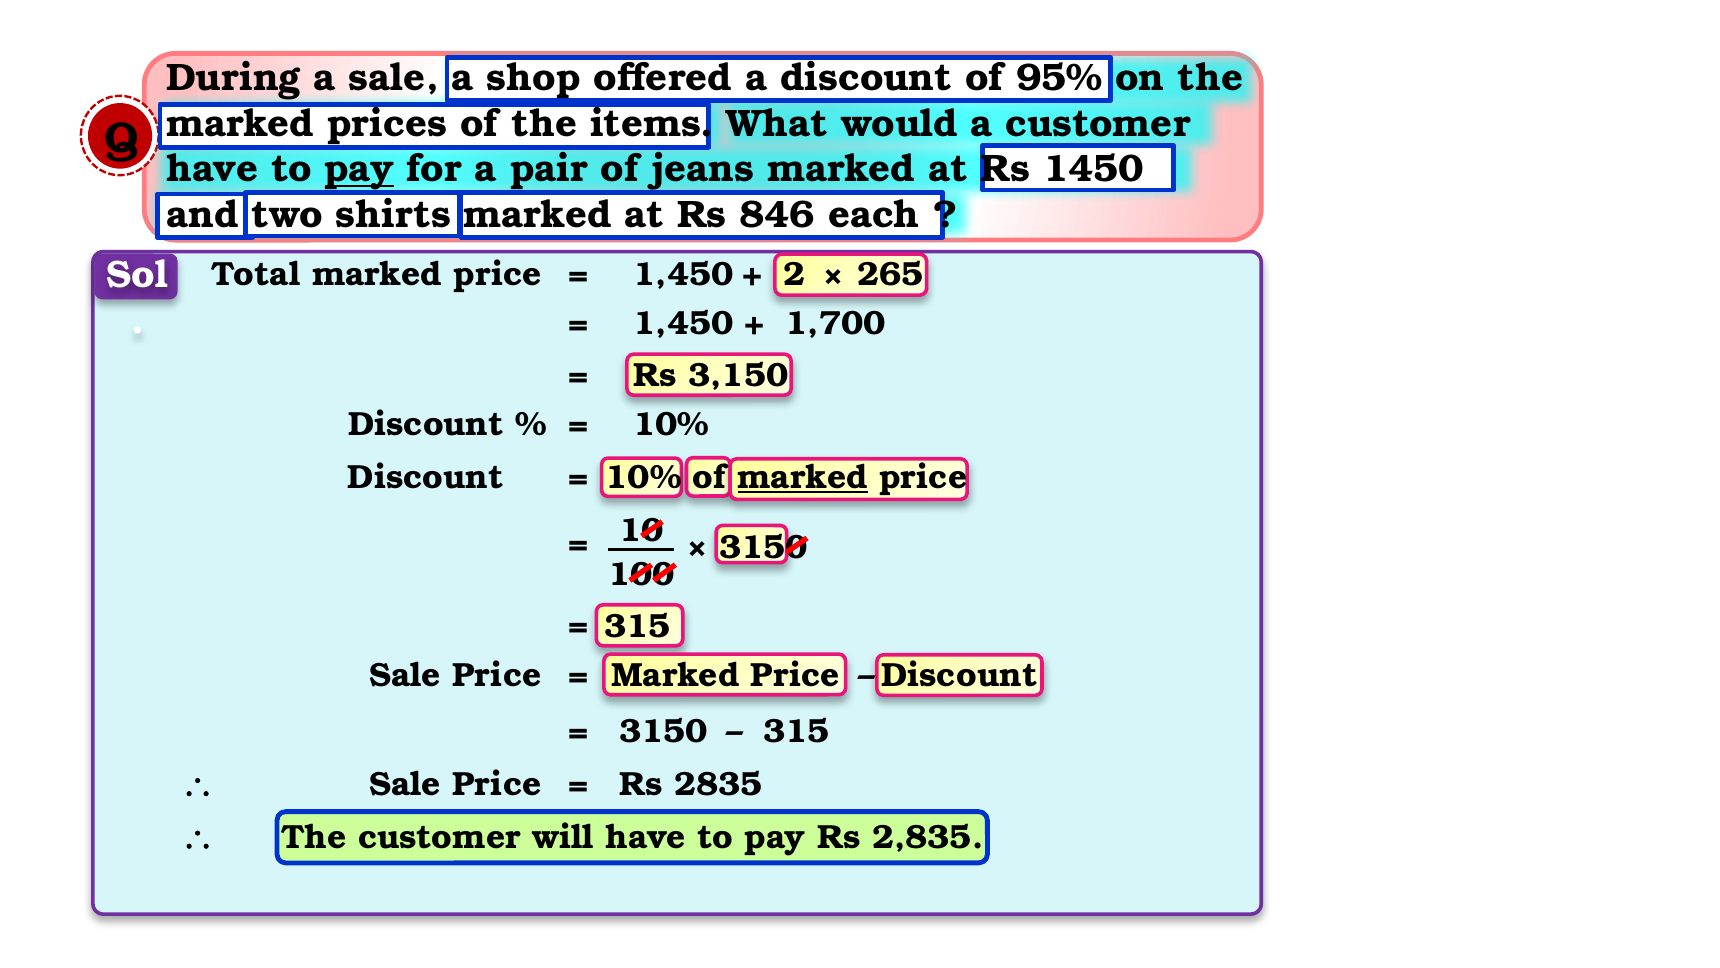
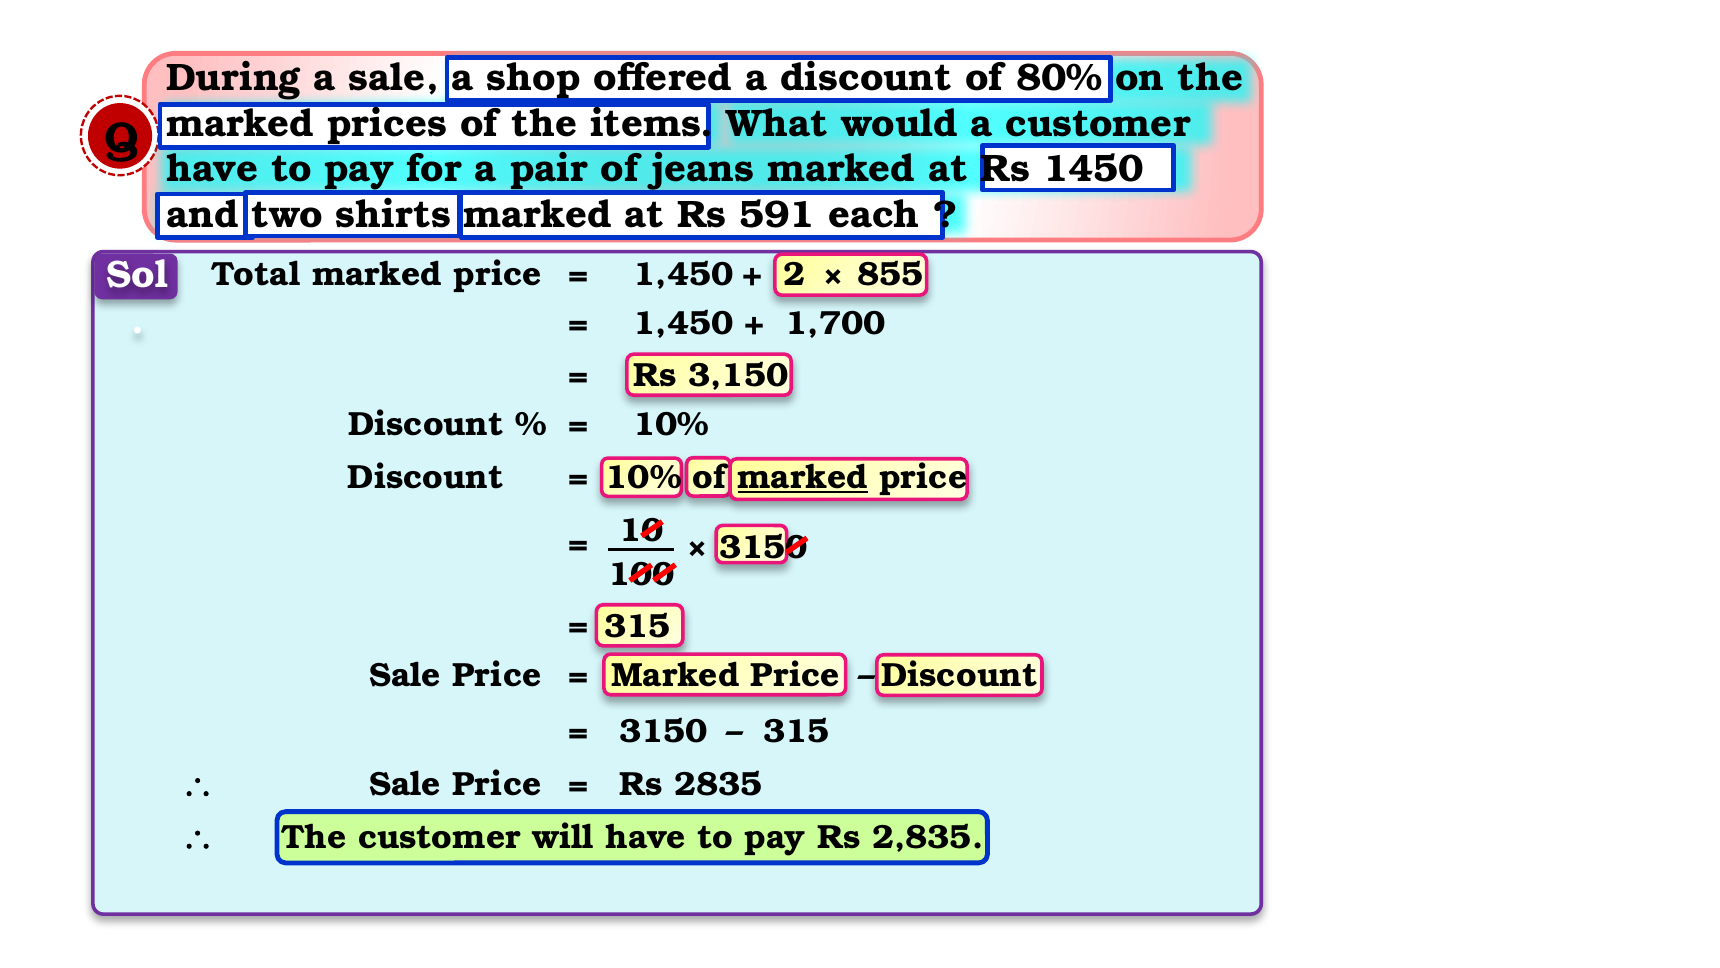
95%: 95% -> 80%
pay at (360, 169) underline: present -> none
846: 846 -> 591
265: 265 -> 855
